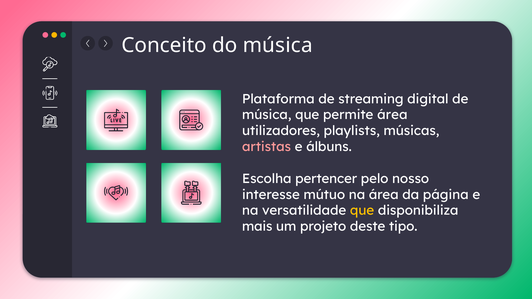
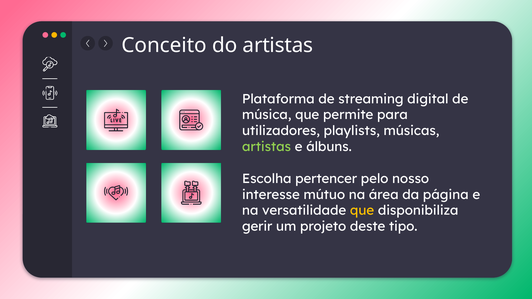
do música: música -> artistas
permite área: área -> para
artistas at (267, 147) colour: pink -> light green
mais: mais -> gerir
